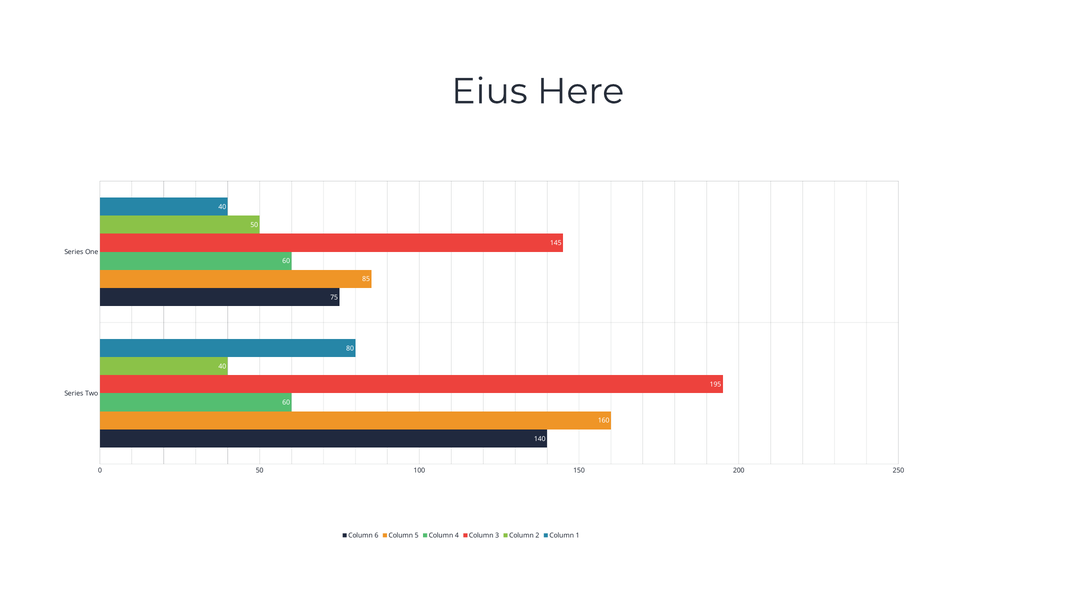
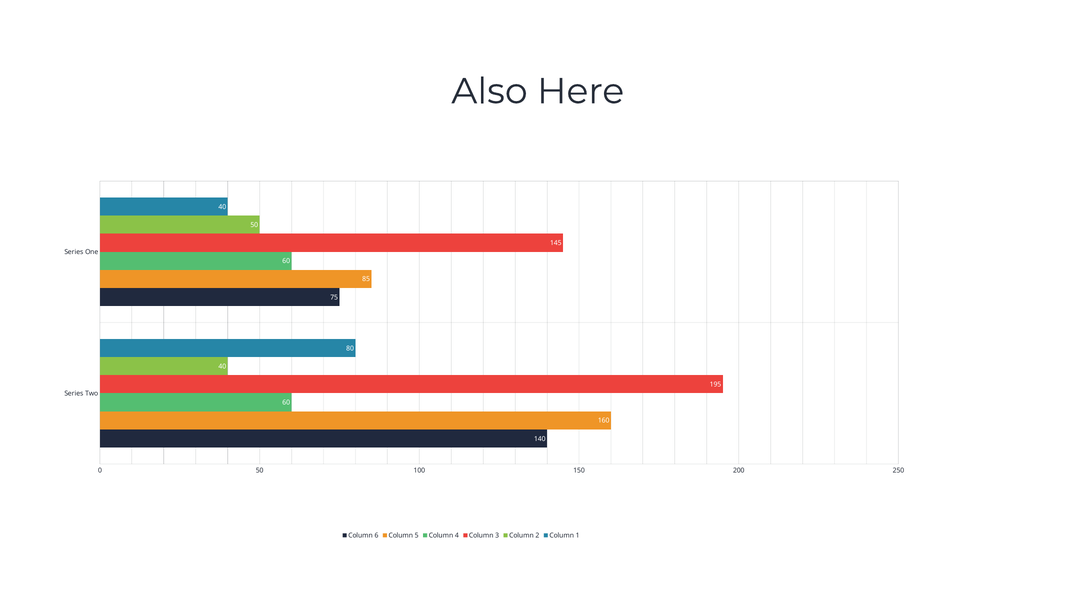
Eius: Eius -> Also
